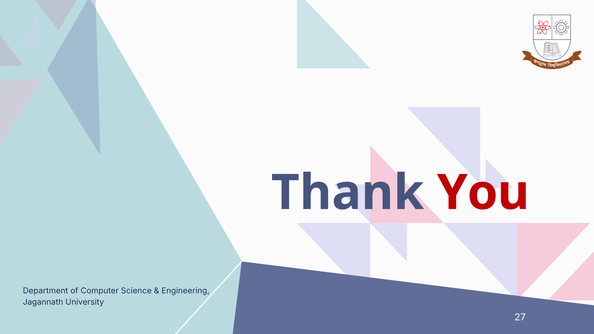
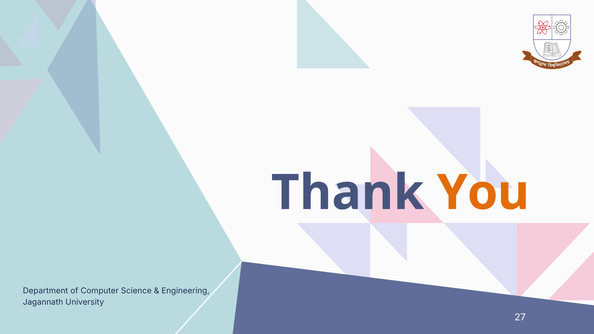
You colour: red -> orange
